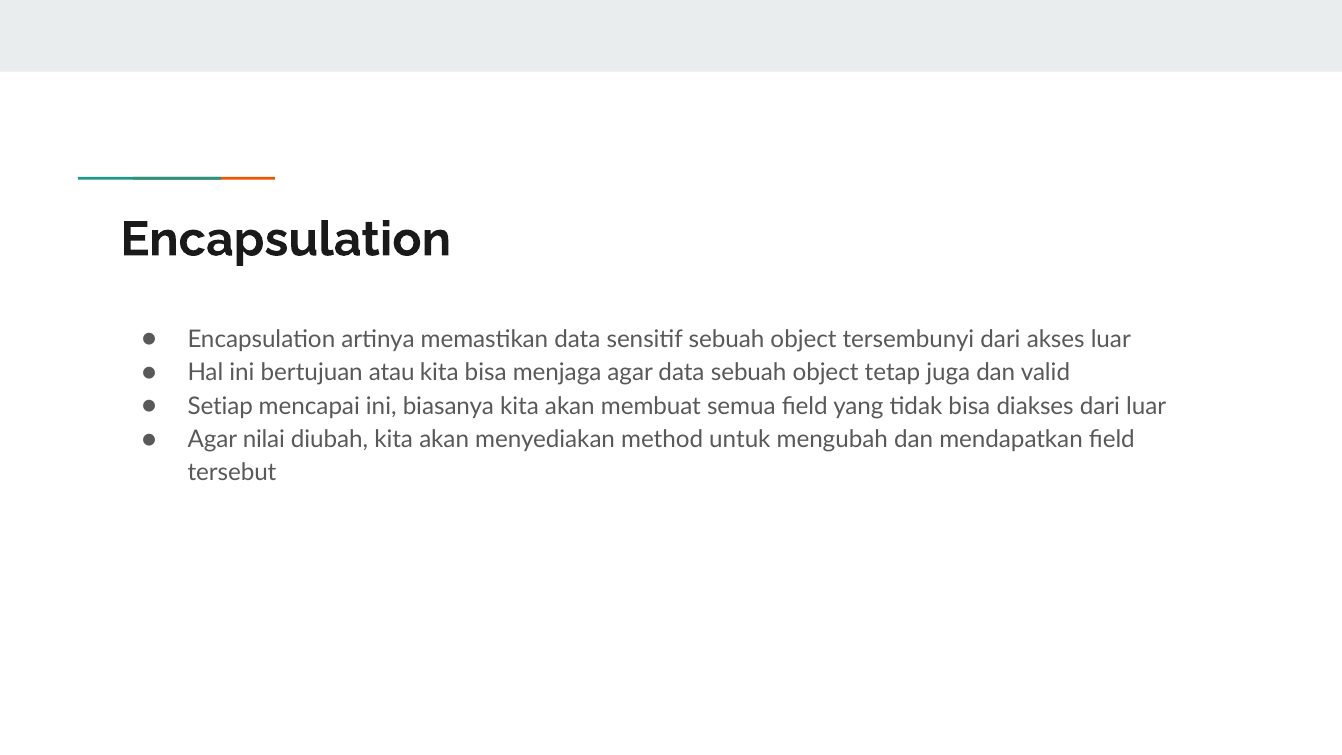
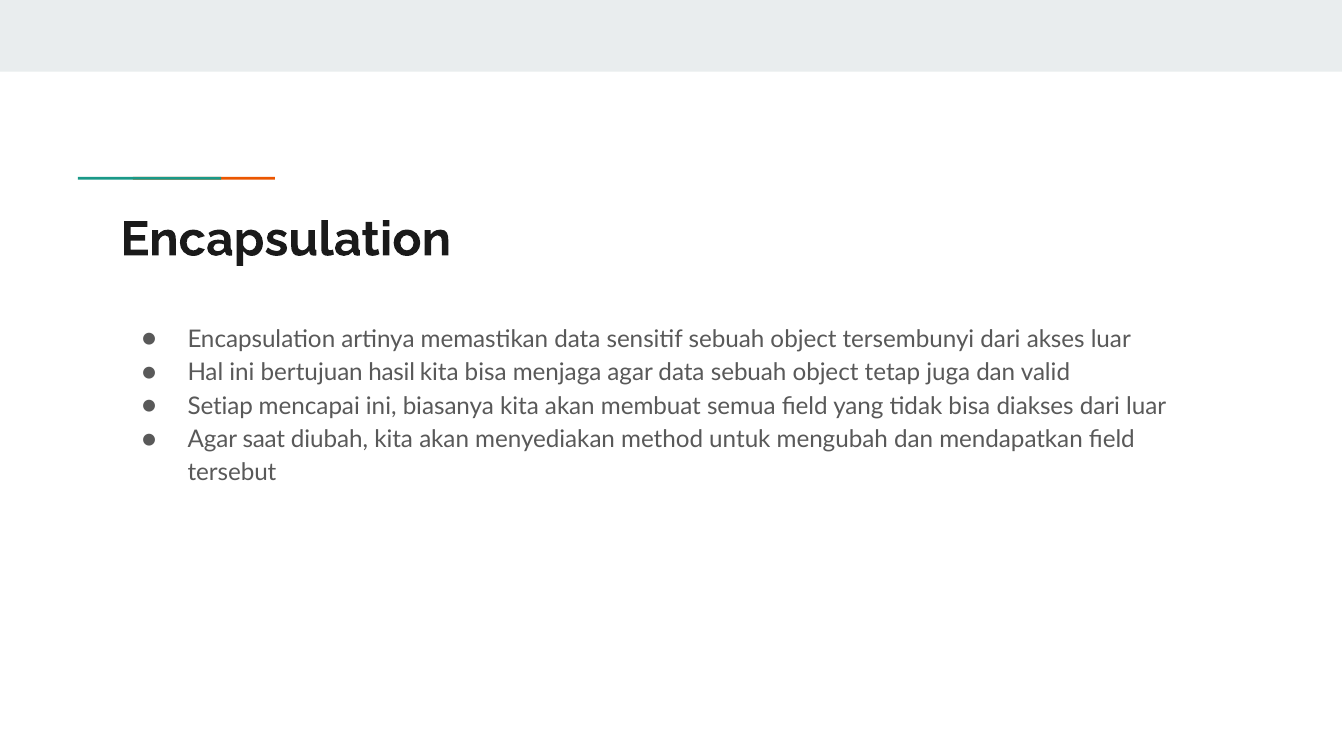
atau: atau -> hasil
nilai: nilai -> saat
